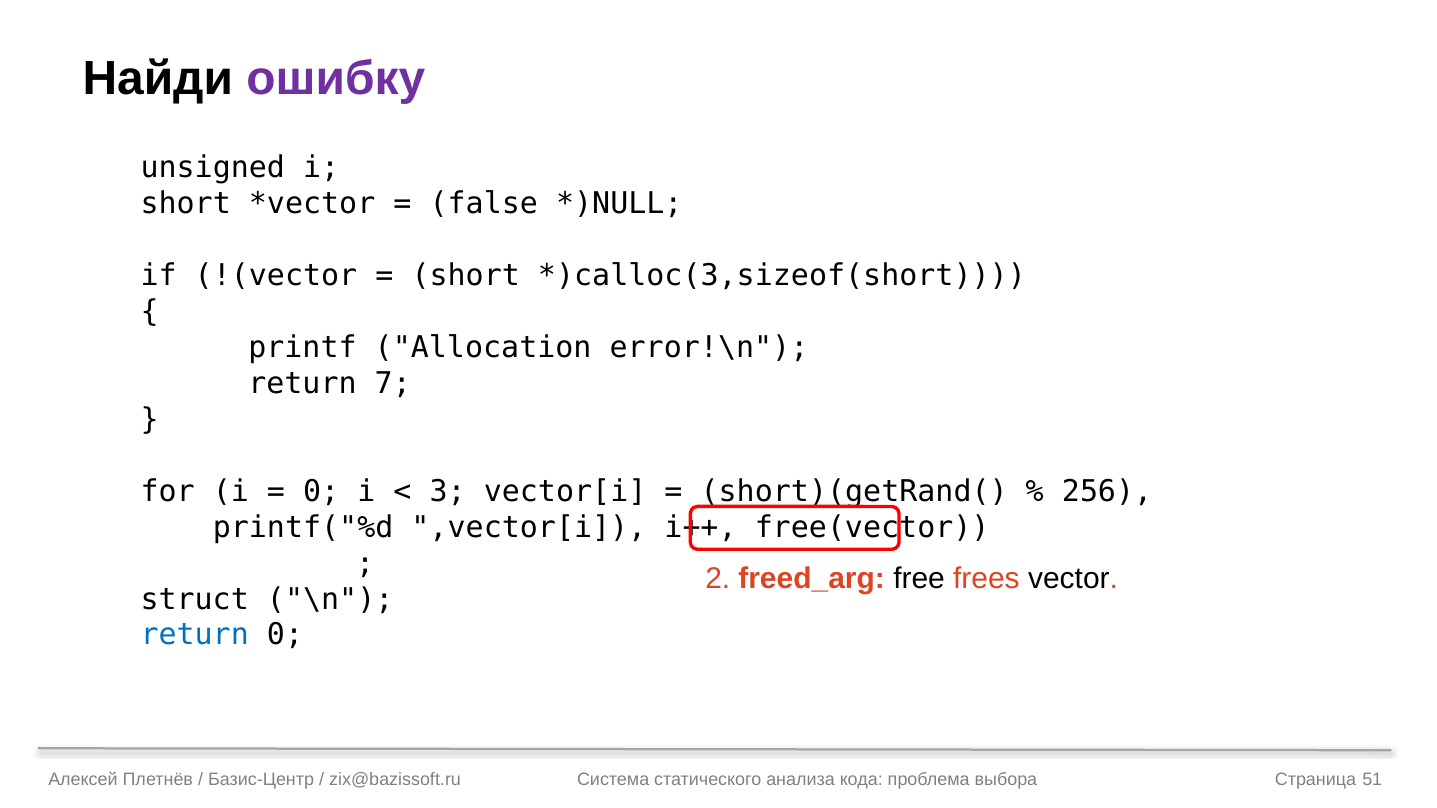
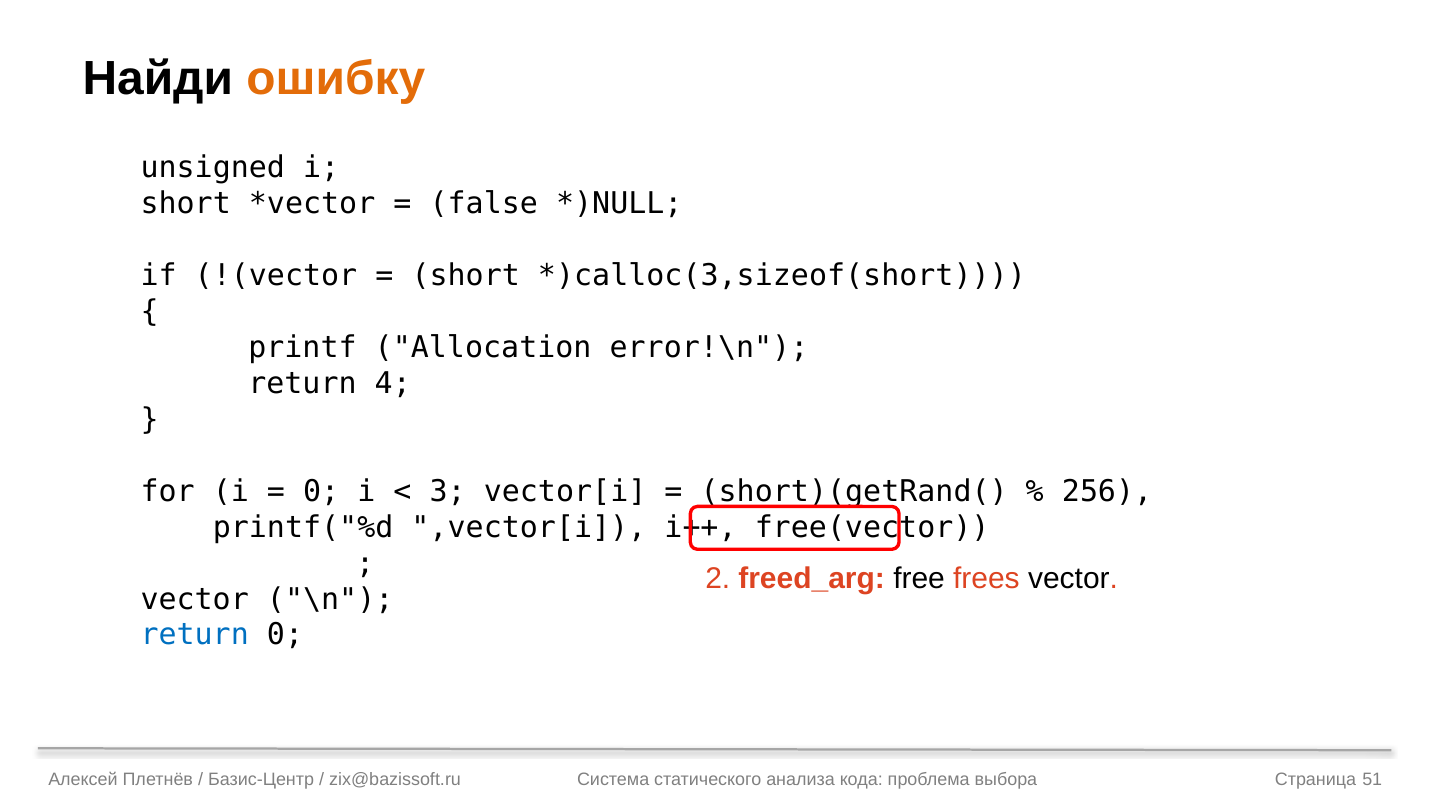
ошибку colour: purple -> orange
7: 7 -> 4
struct at (195, 599): struct -> vector
